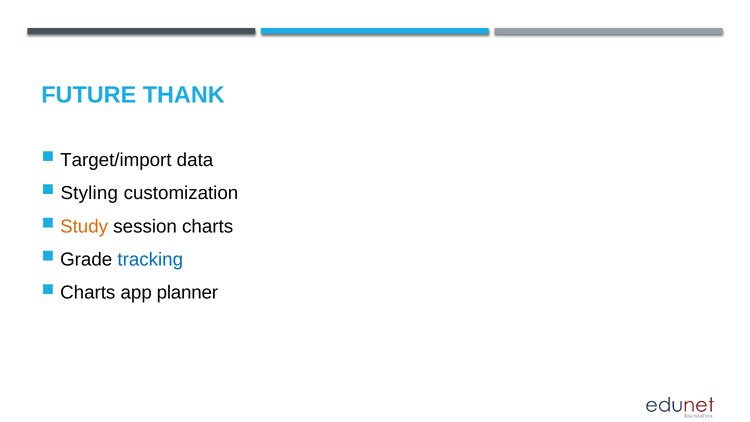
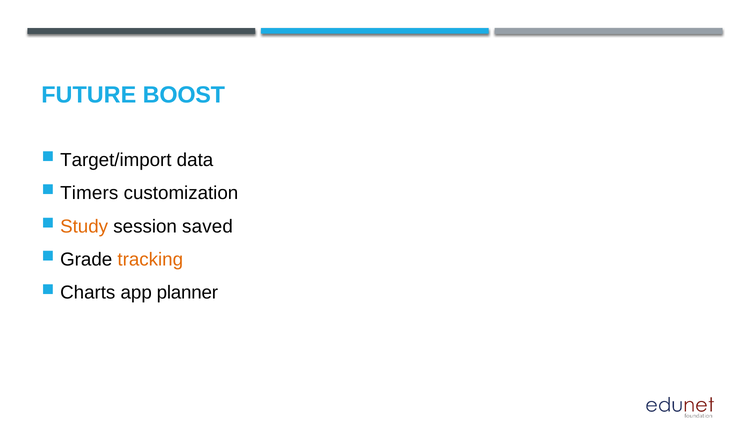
THANK: THANK -> BOOST
Styling: Styling -> Timers
session charts: charts -> saved
tracking colour: blue -> orange
